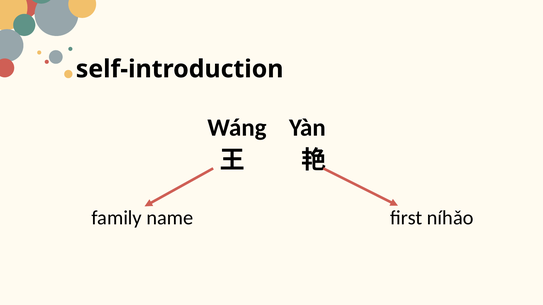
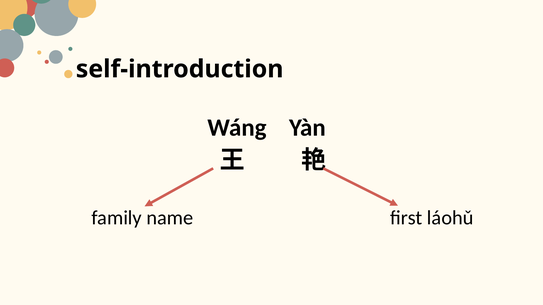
níhǎo: níhǎo -> láohǔ
